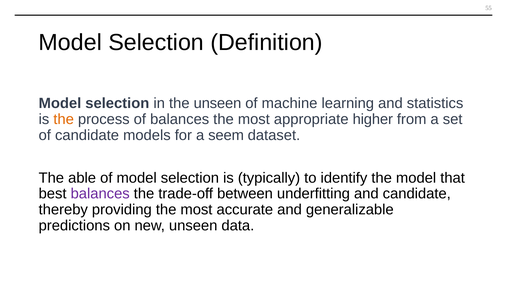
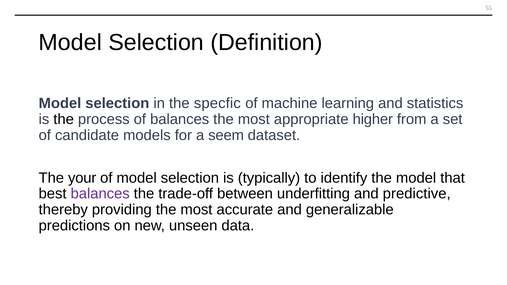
the unseen: unseen -> specfic
the at (64, 119) colour: orange -> black
able: able -> your
and candidate: candidate -> predictive
